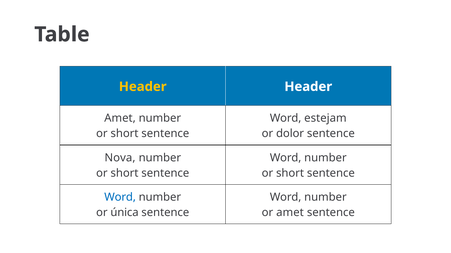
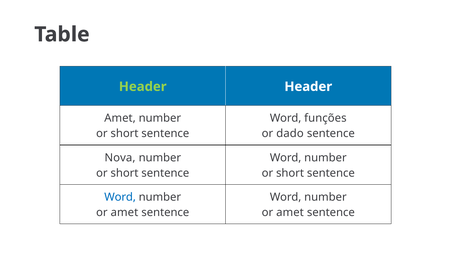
Header at (143, 87) colour: yellow -> light green
estejam: estejam -> funções
dolor: dolor -> dado
única at (125, 213): única -> amet
